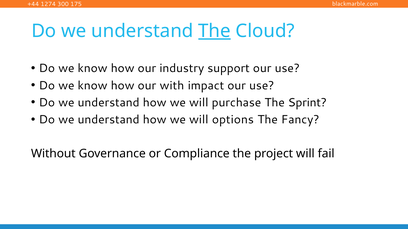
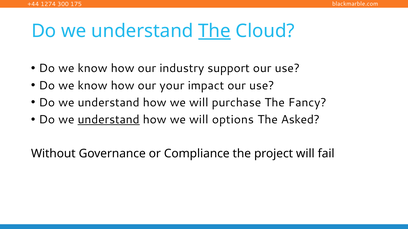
with: with -> your
Sprint: Sprint -> Fancy
understand at (109, 120) underline: none -> present
Fancy: Fancy -> Asked
